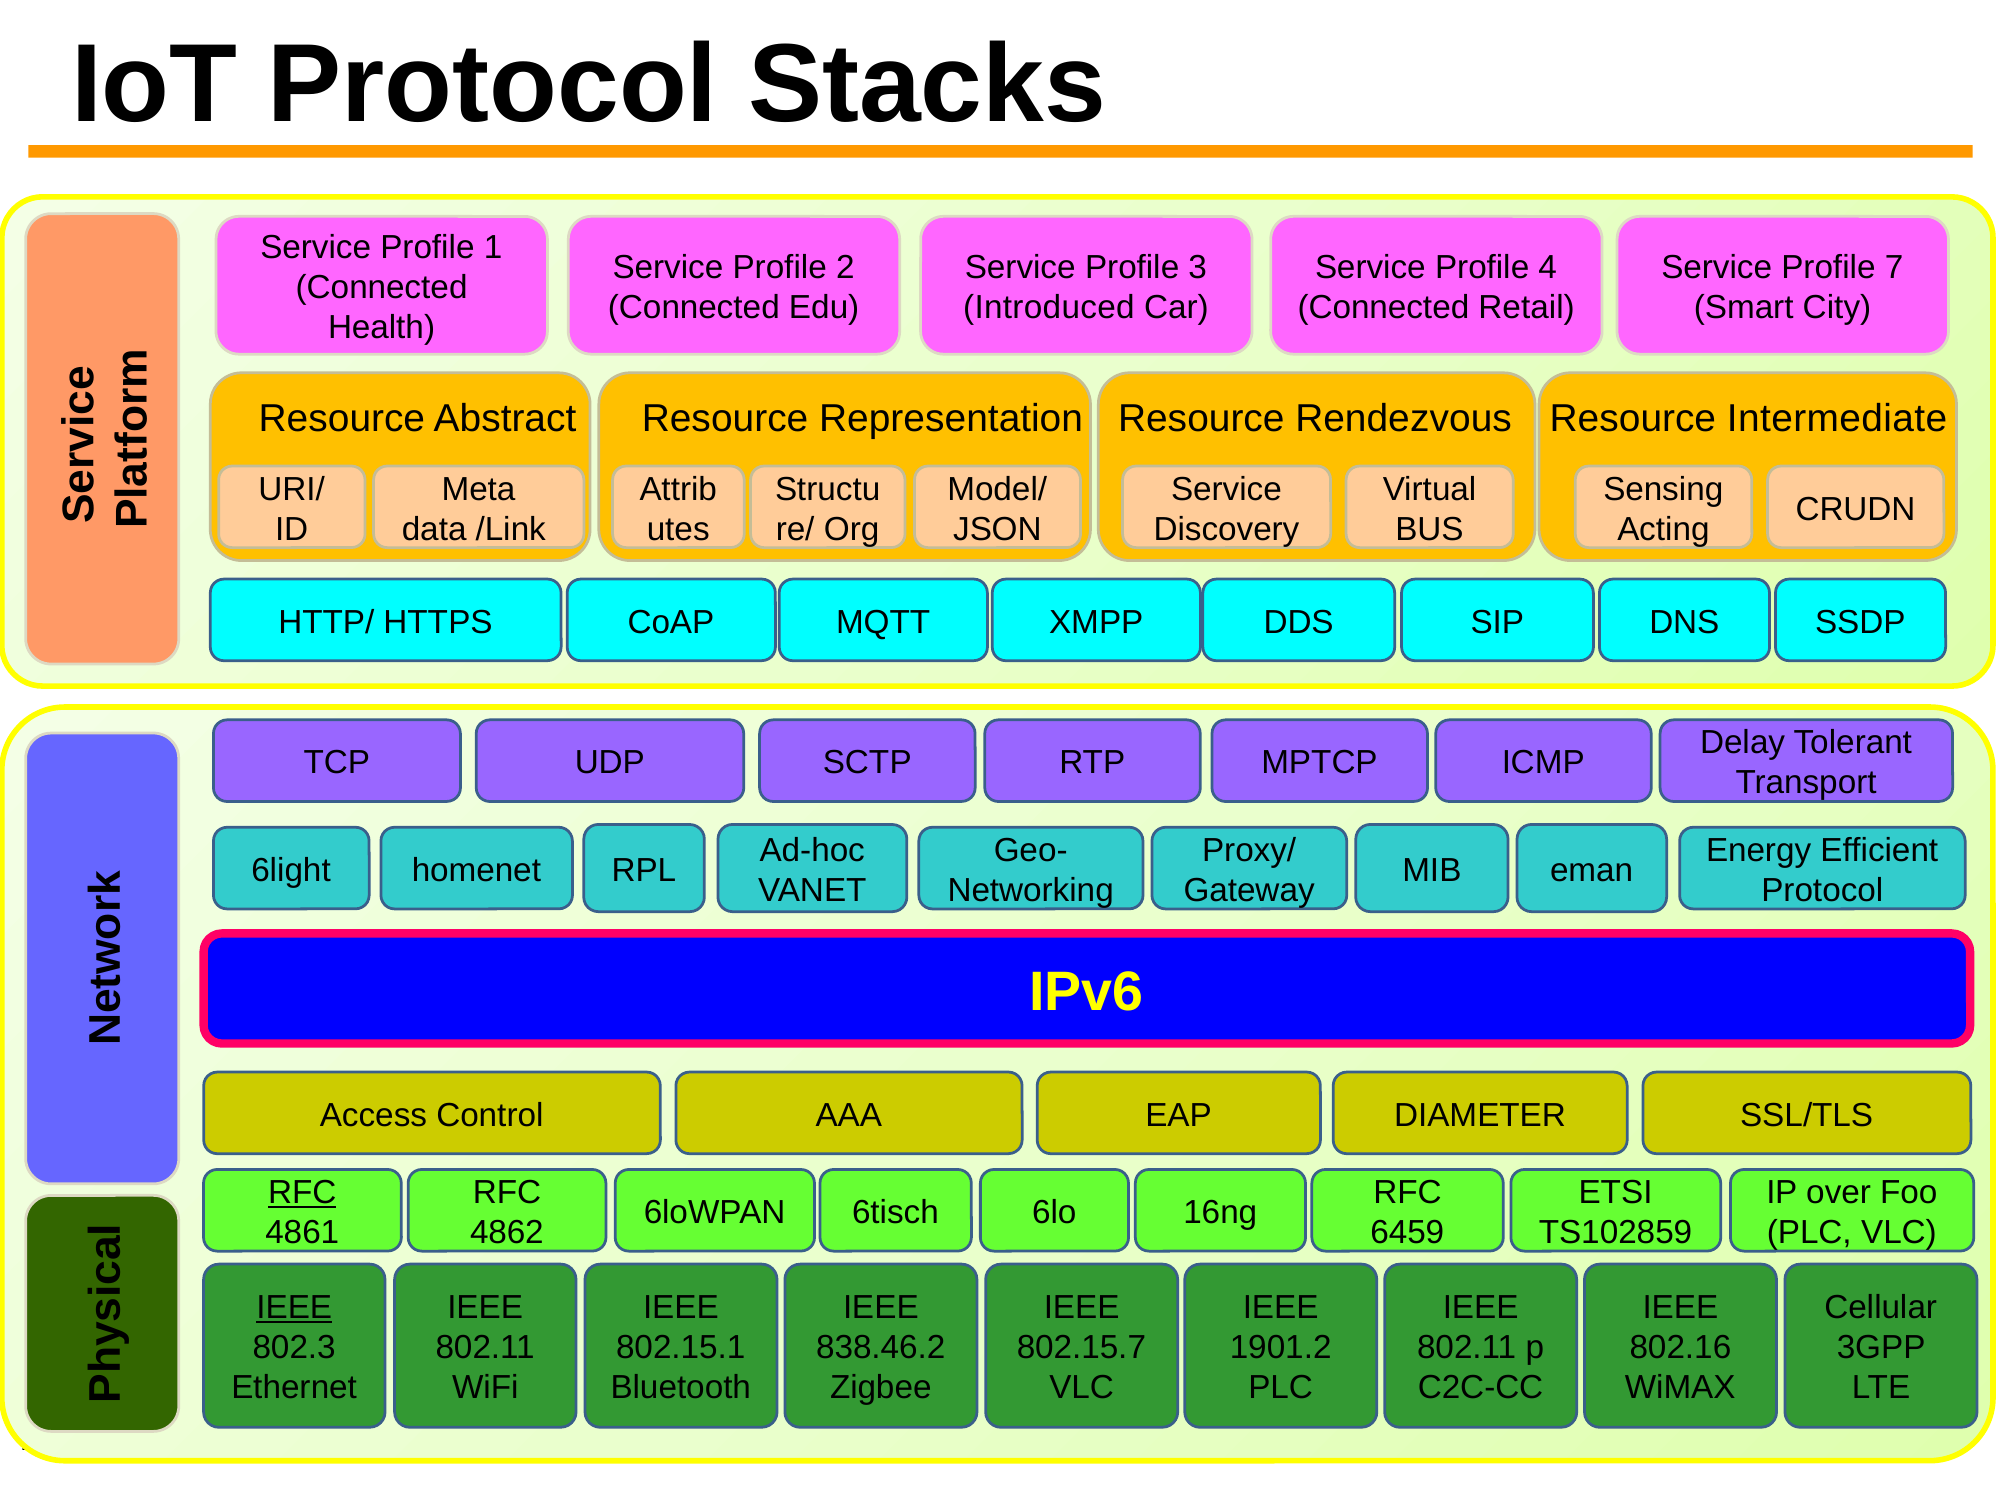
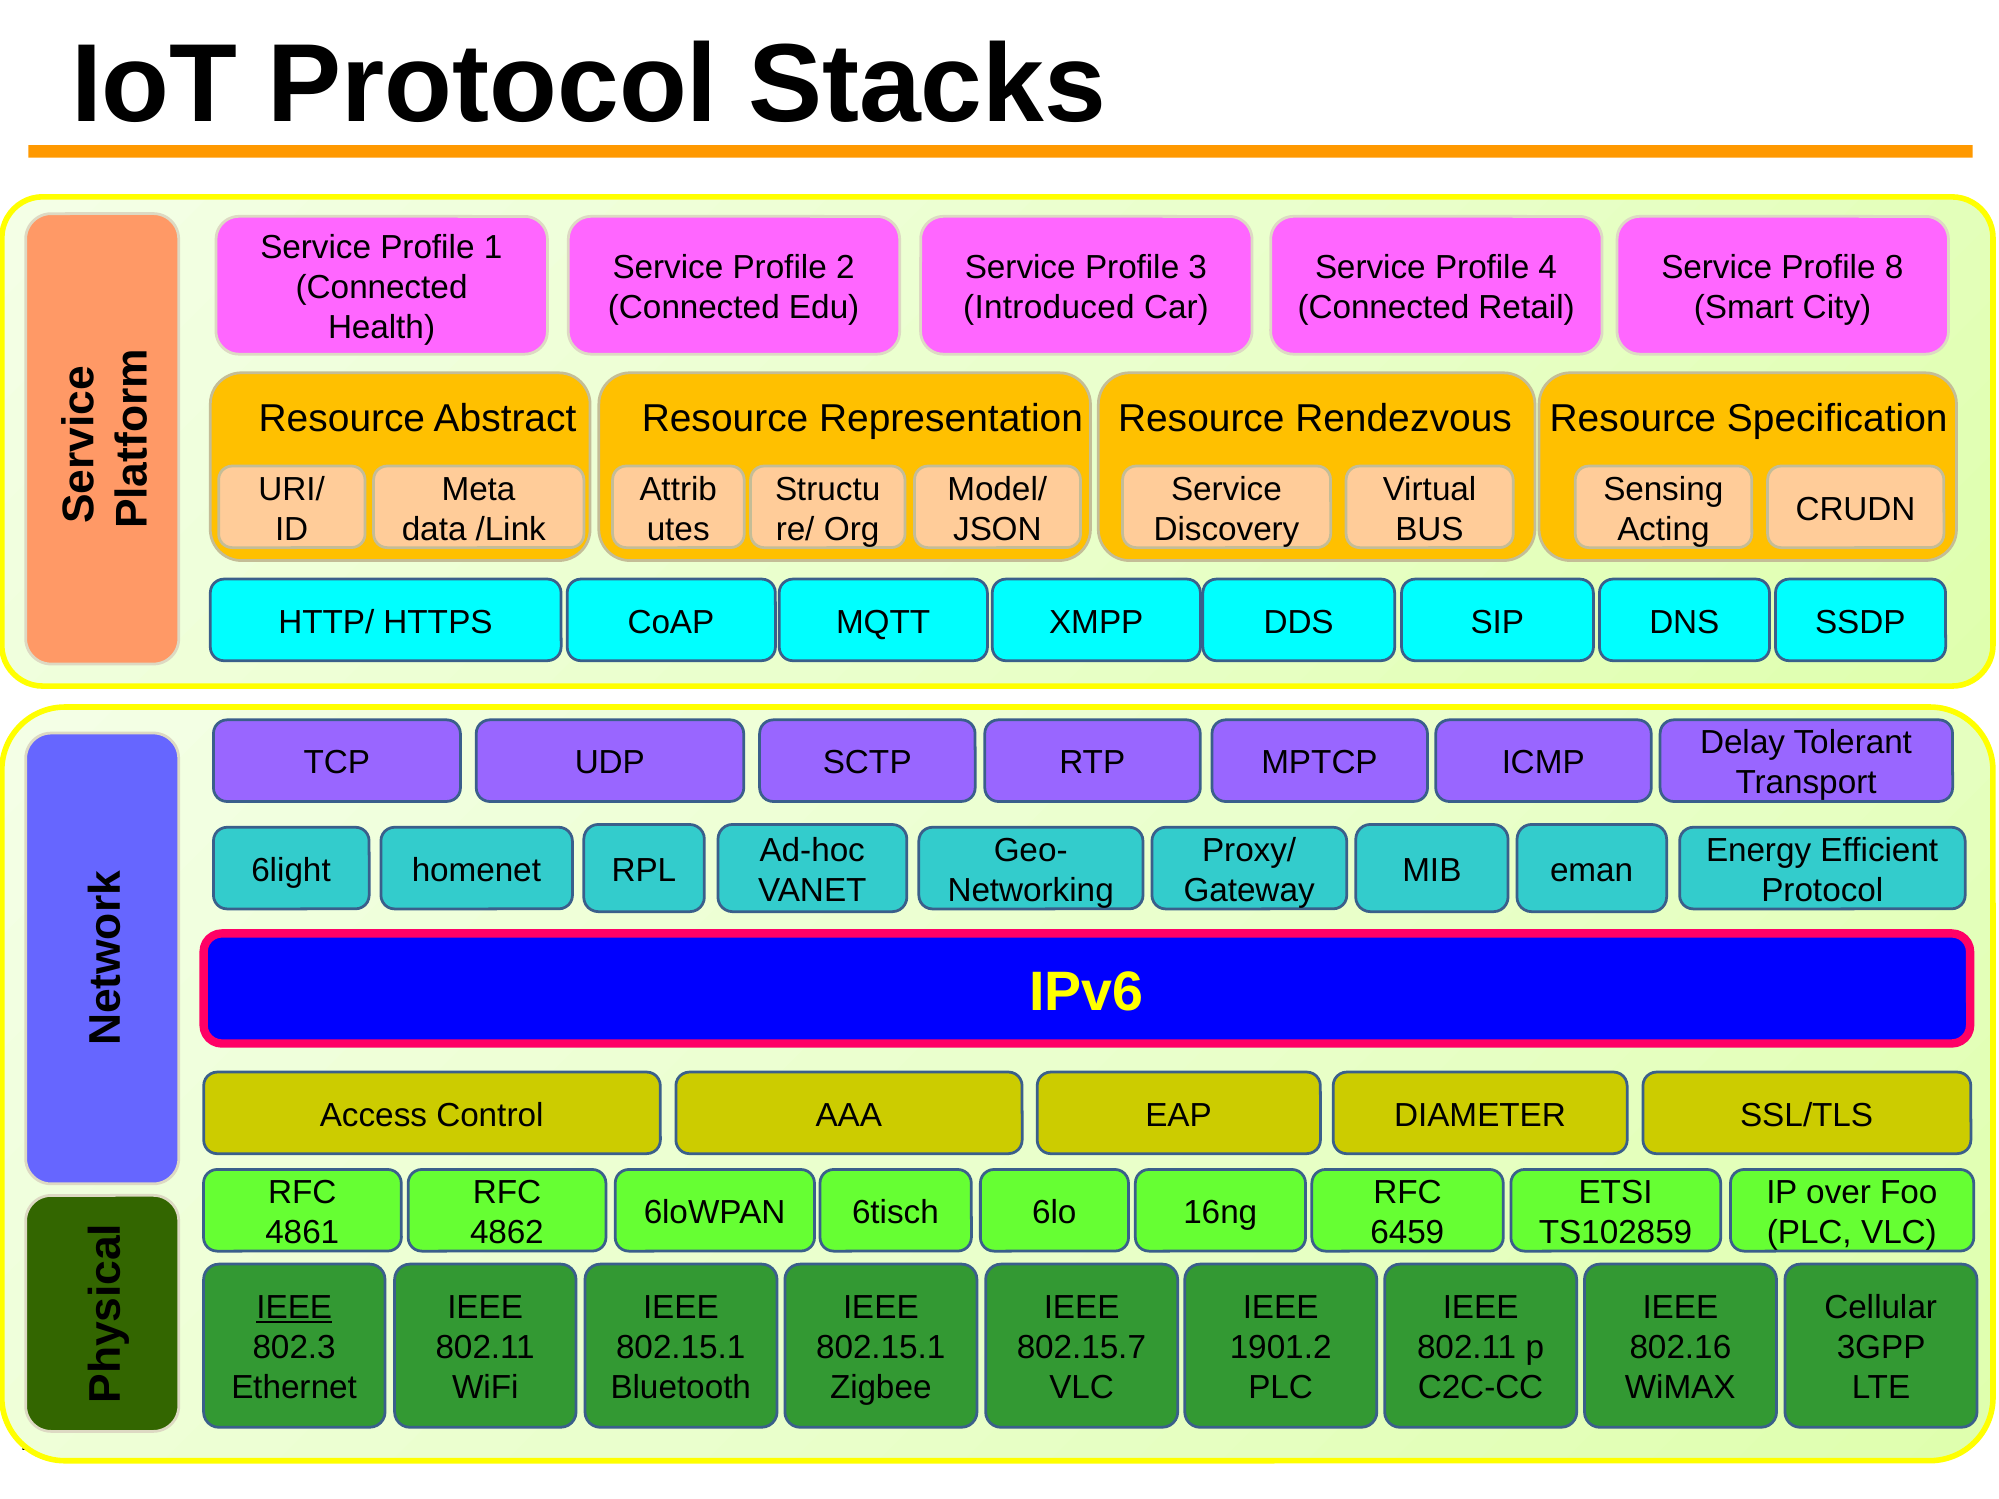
7: 7 -> 8
Intermediate: Intermediate -> Specification
RFC at (302, 1193) underline: present -> none
838.46.2 at (881, 1348): 838.46.2 -> 802.15.1
